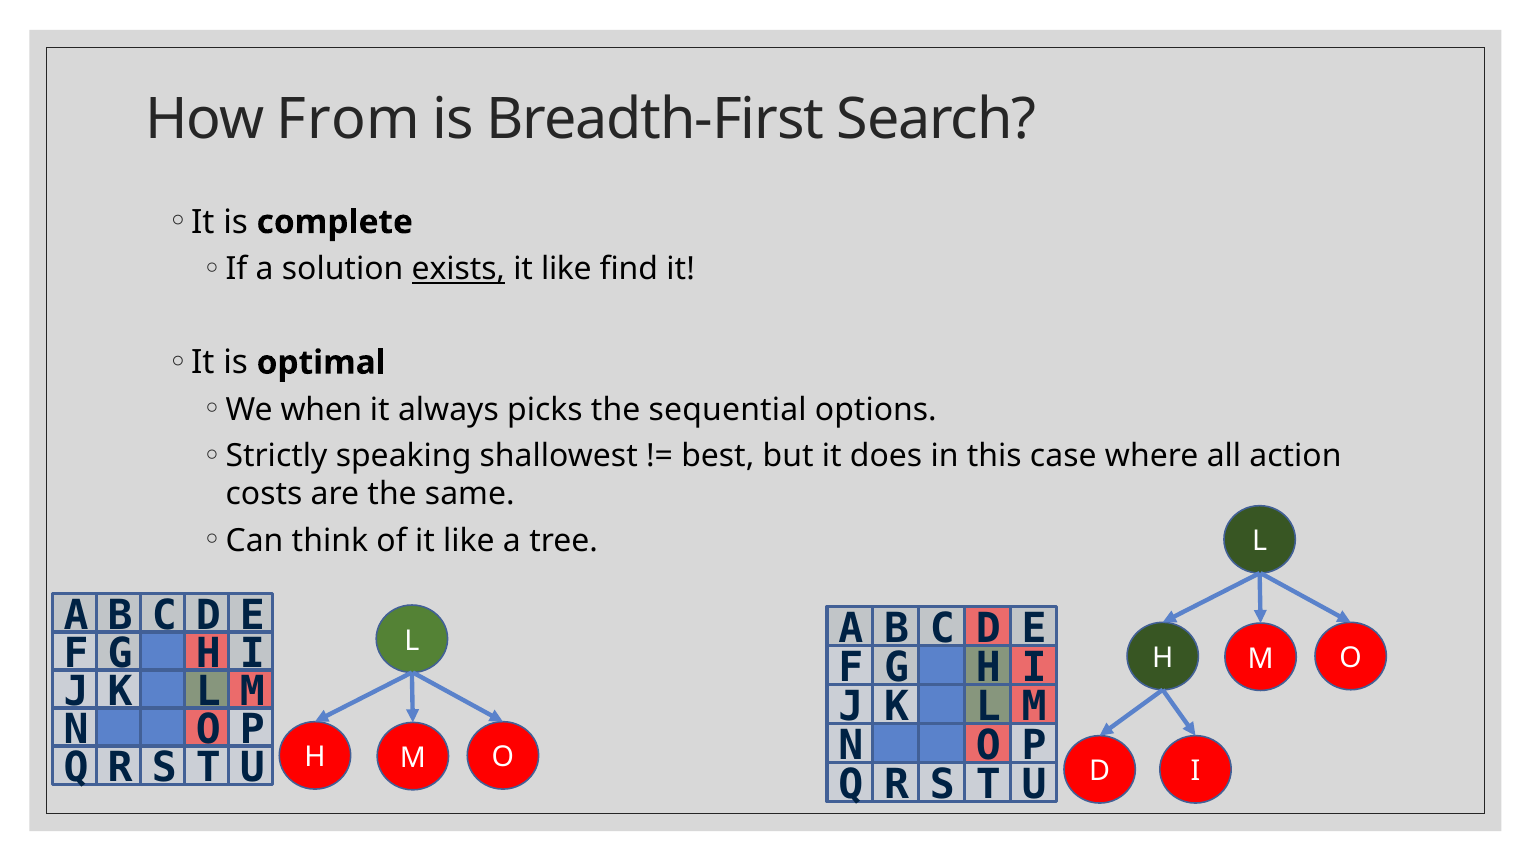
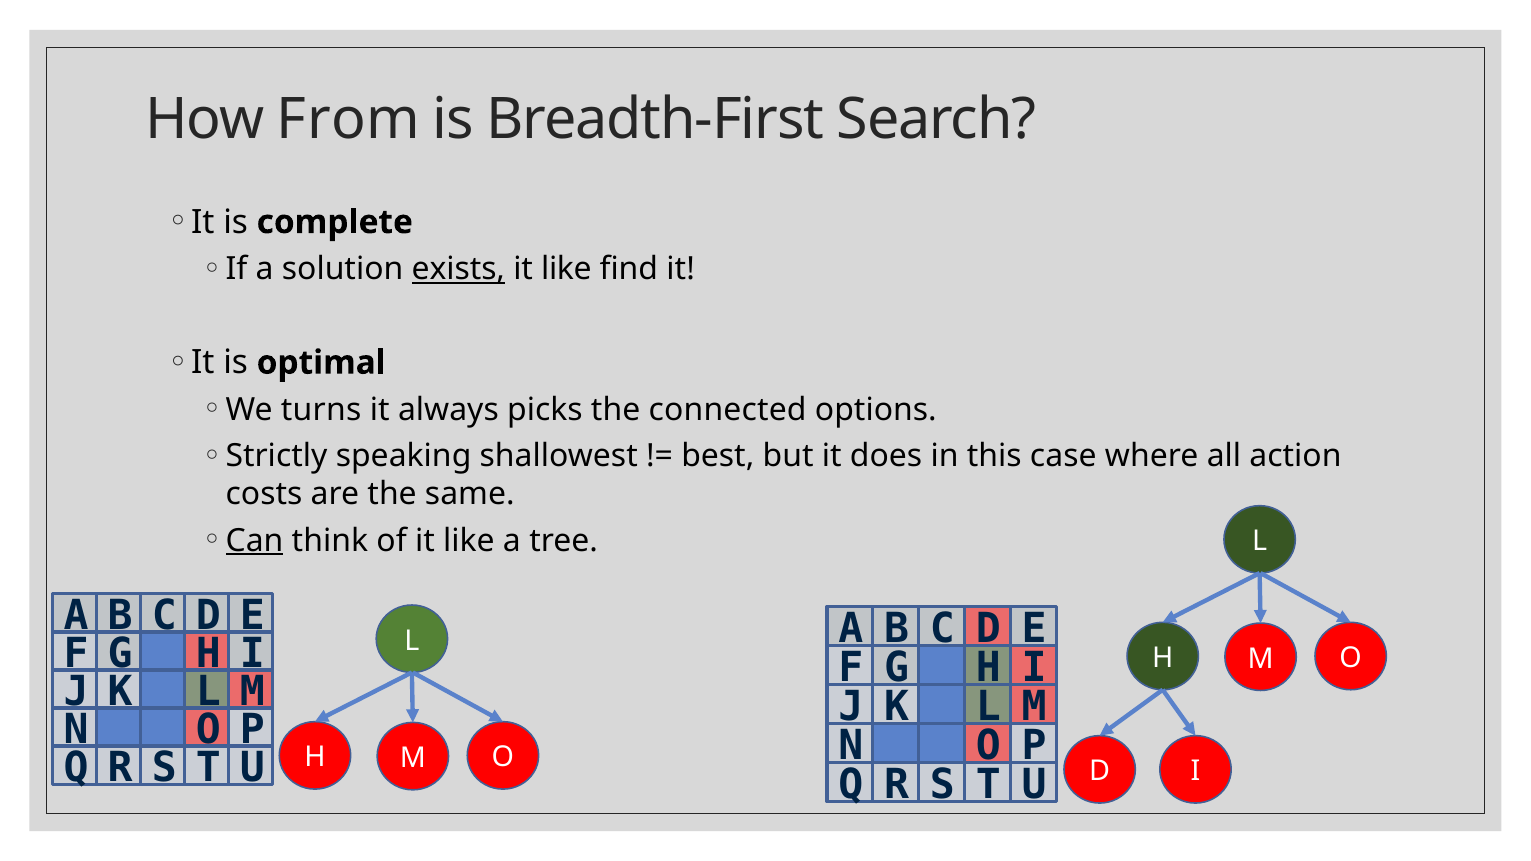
when: when -> turns
sequential: sequential -> connected
Can underline: none -> present
